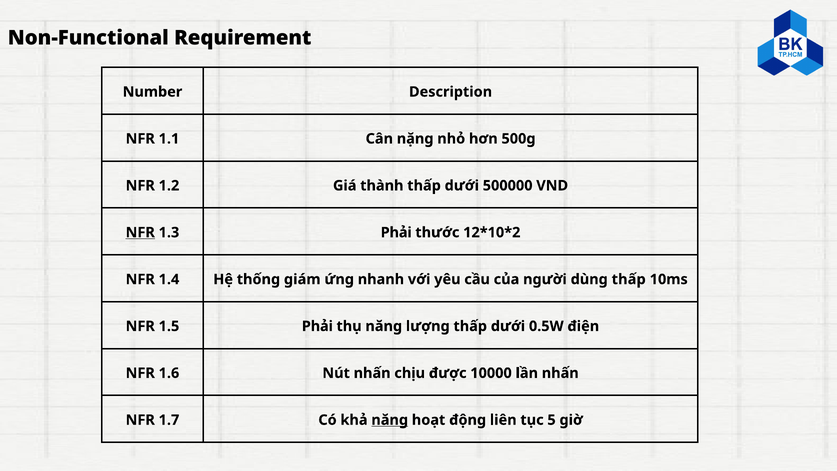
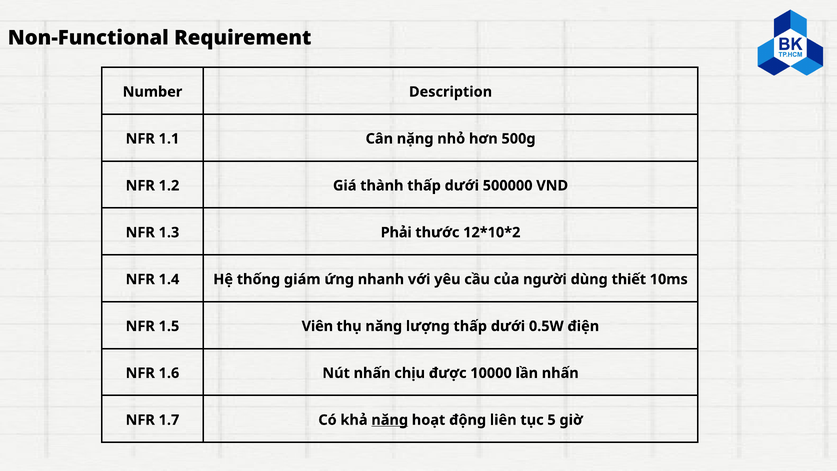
NFR at (140, 232) underline: present -> none
dùng thấp: thấp -> thiết
1.5 Phải: Phải -> Viên
